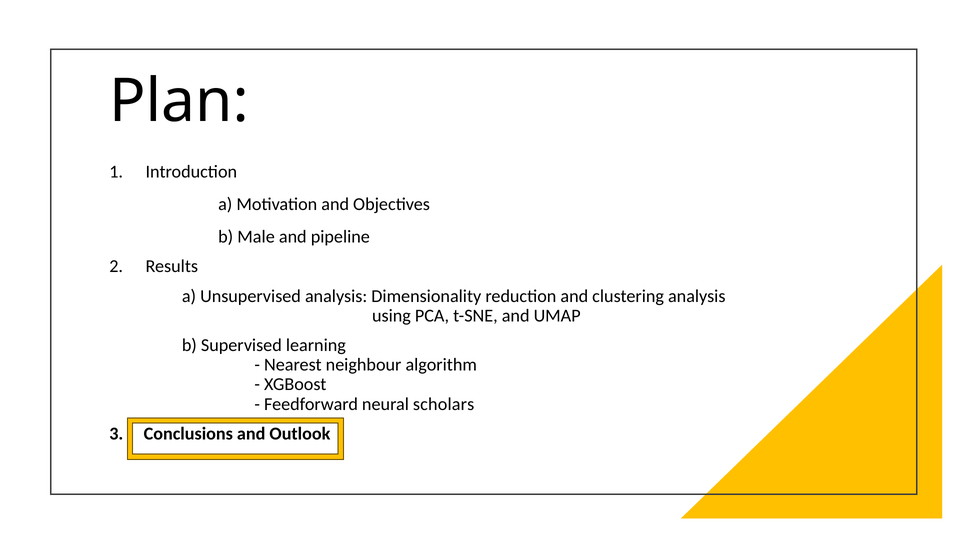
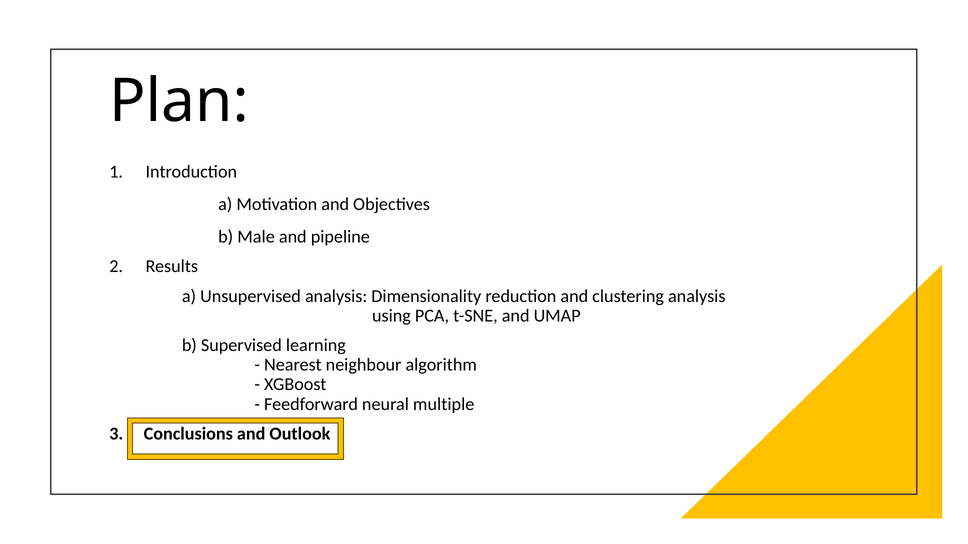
scholars: scholars -> multiple
